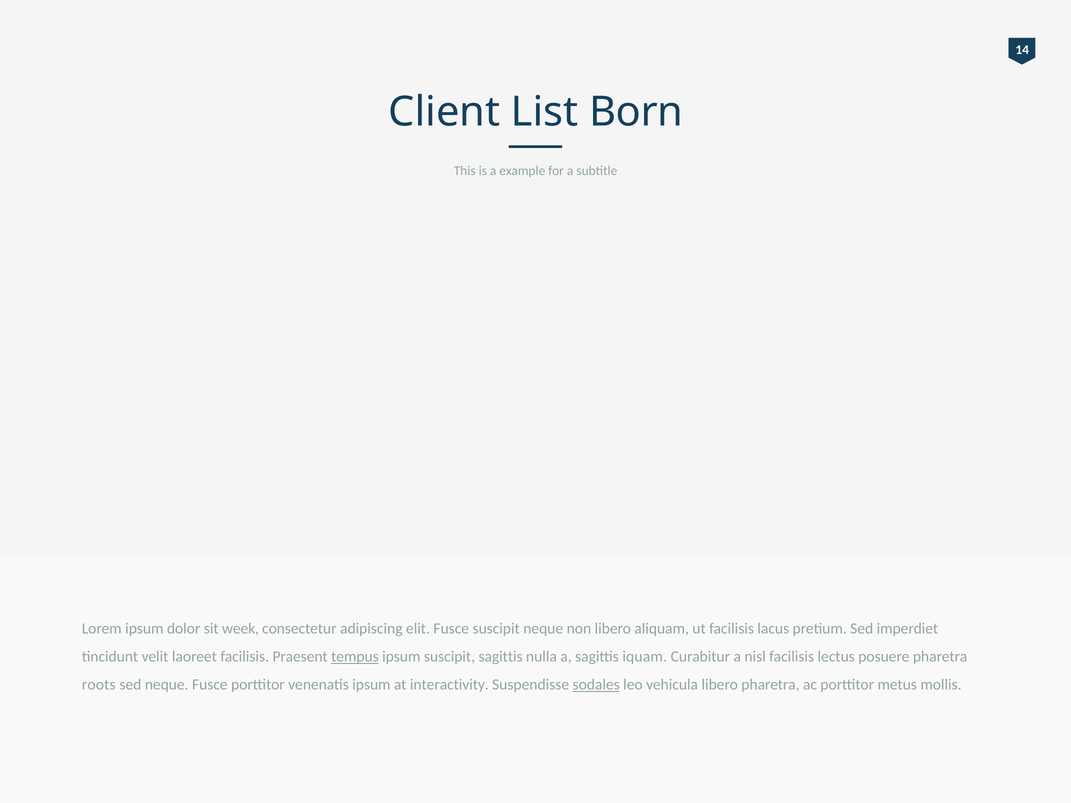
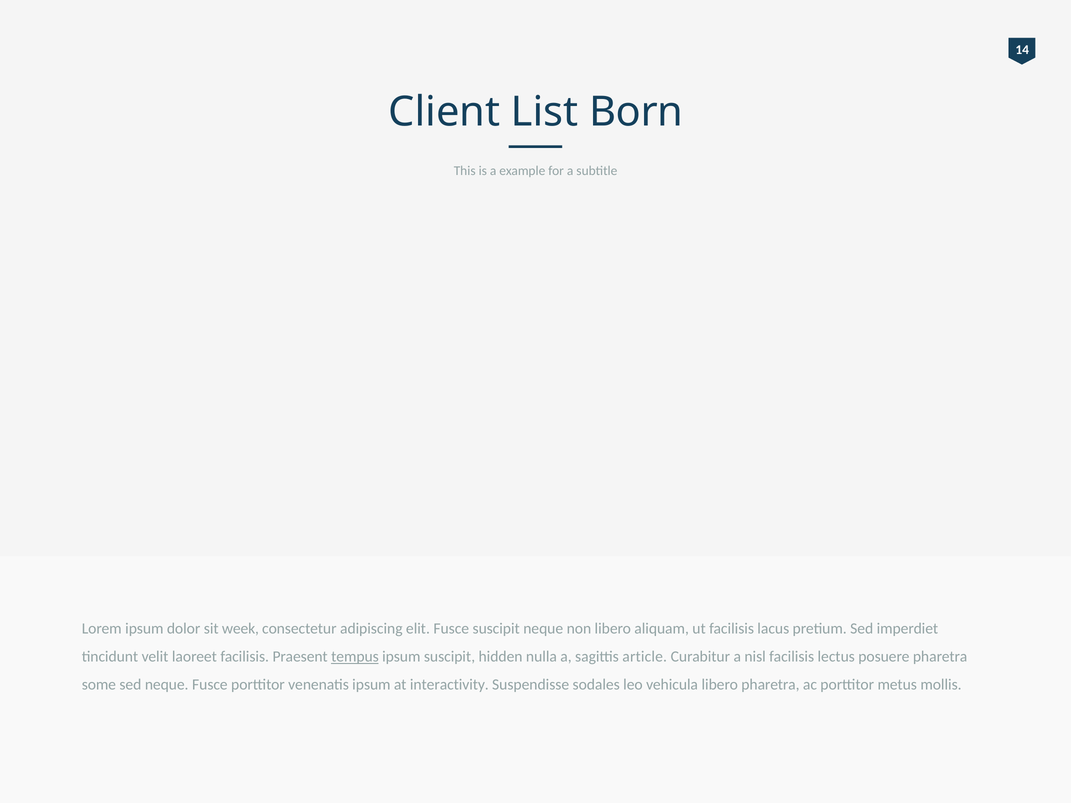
suscipit sagittis: sagittis -> hidden
iquam: iquam -> article
roots: roots -> some
sodales underline: present -> none
